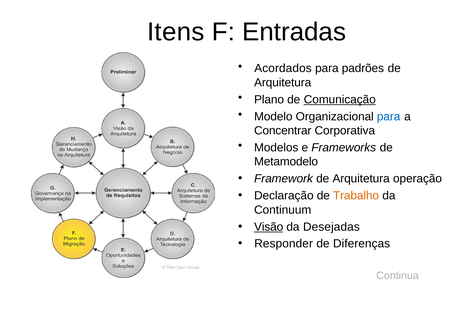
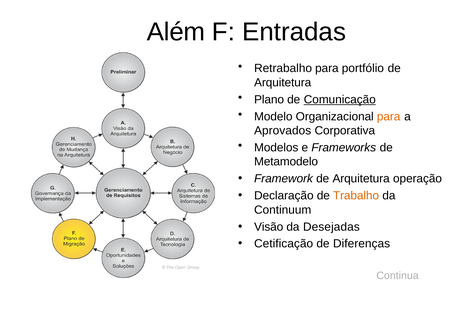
Itens: Itens -> Além
Acordados: Acordados -> Retrabalho
padrões: padrões -> portfólio
para at (389, 117) colour: blue -> orange
Concentrar: Concentrar -> Aprovados
Visão underline: present -> none
Responder: Responder -> Cetificação
